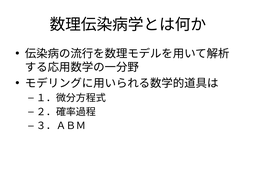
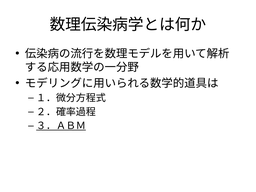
３．ＡＢＭ underline: none -> present
